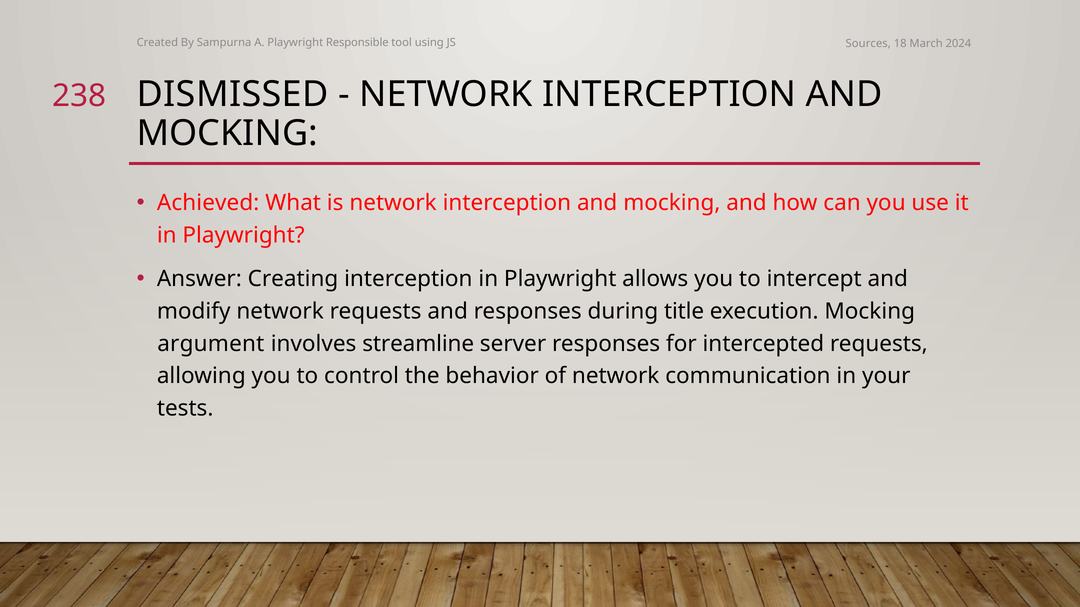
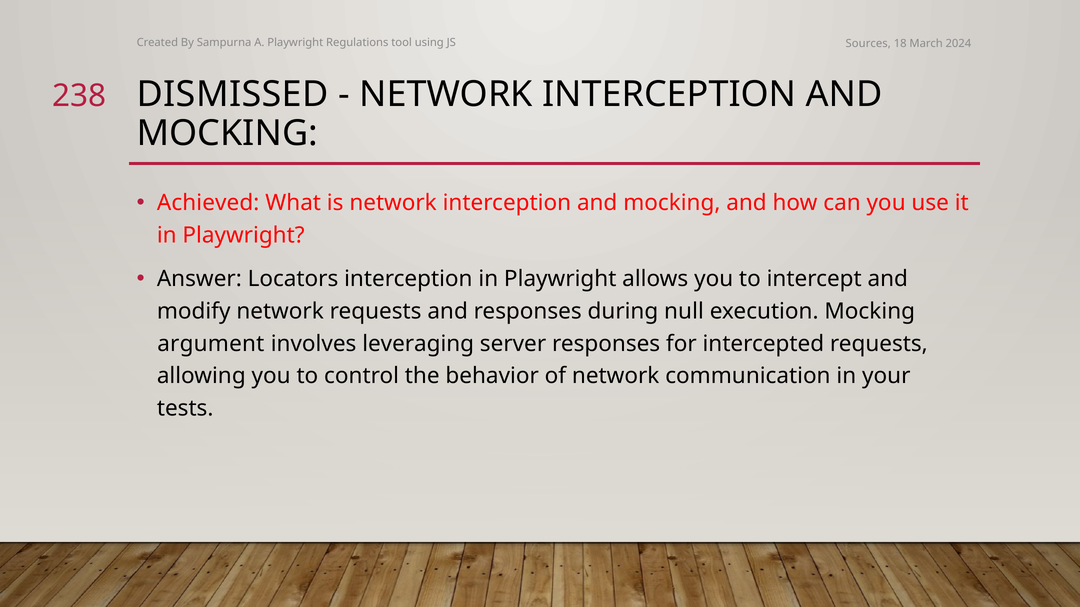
Responsible: Responsible -> Regulations
Creating: Creating -> Locators
title: title -> null
streamline: streamline -> leveraging
